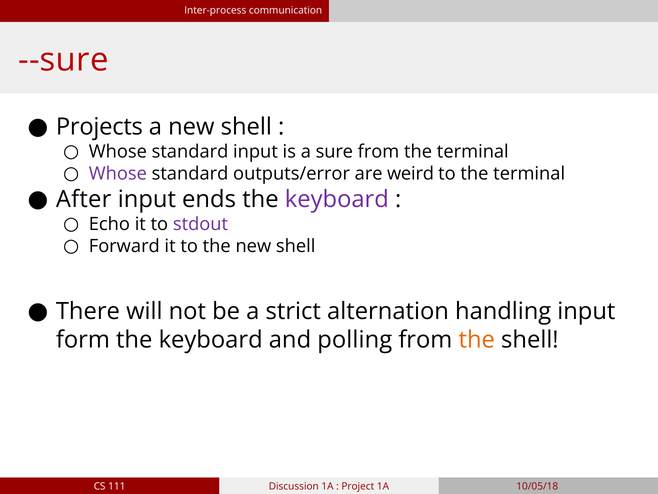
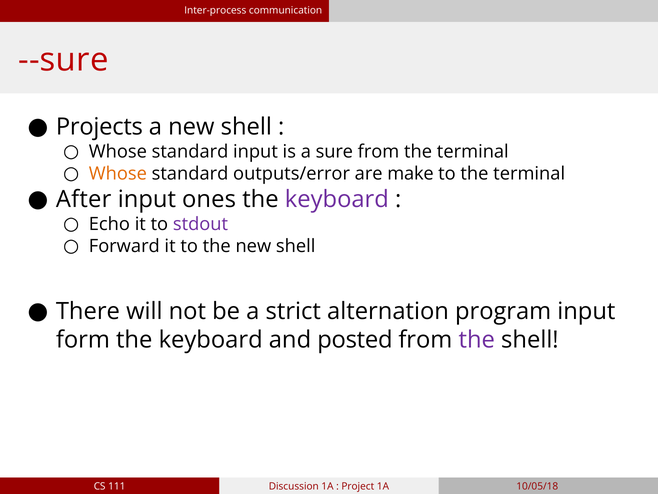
Whose at (118, 173) colour: purple -> orange
weird: weird -> make
ends: ends -> ones
handling: handling -> program
polling: polling -> posted
the at (477, 339) colour: orange -> purple
